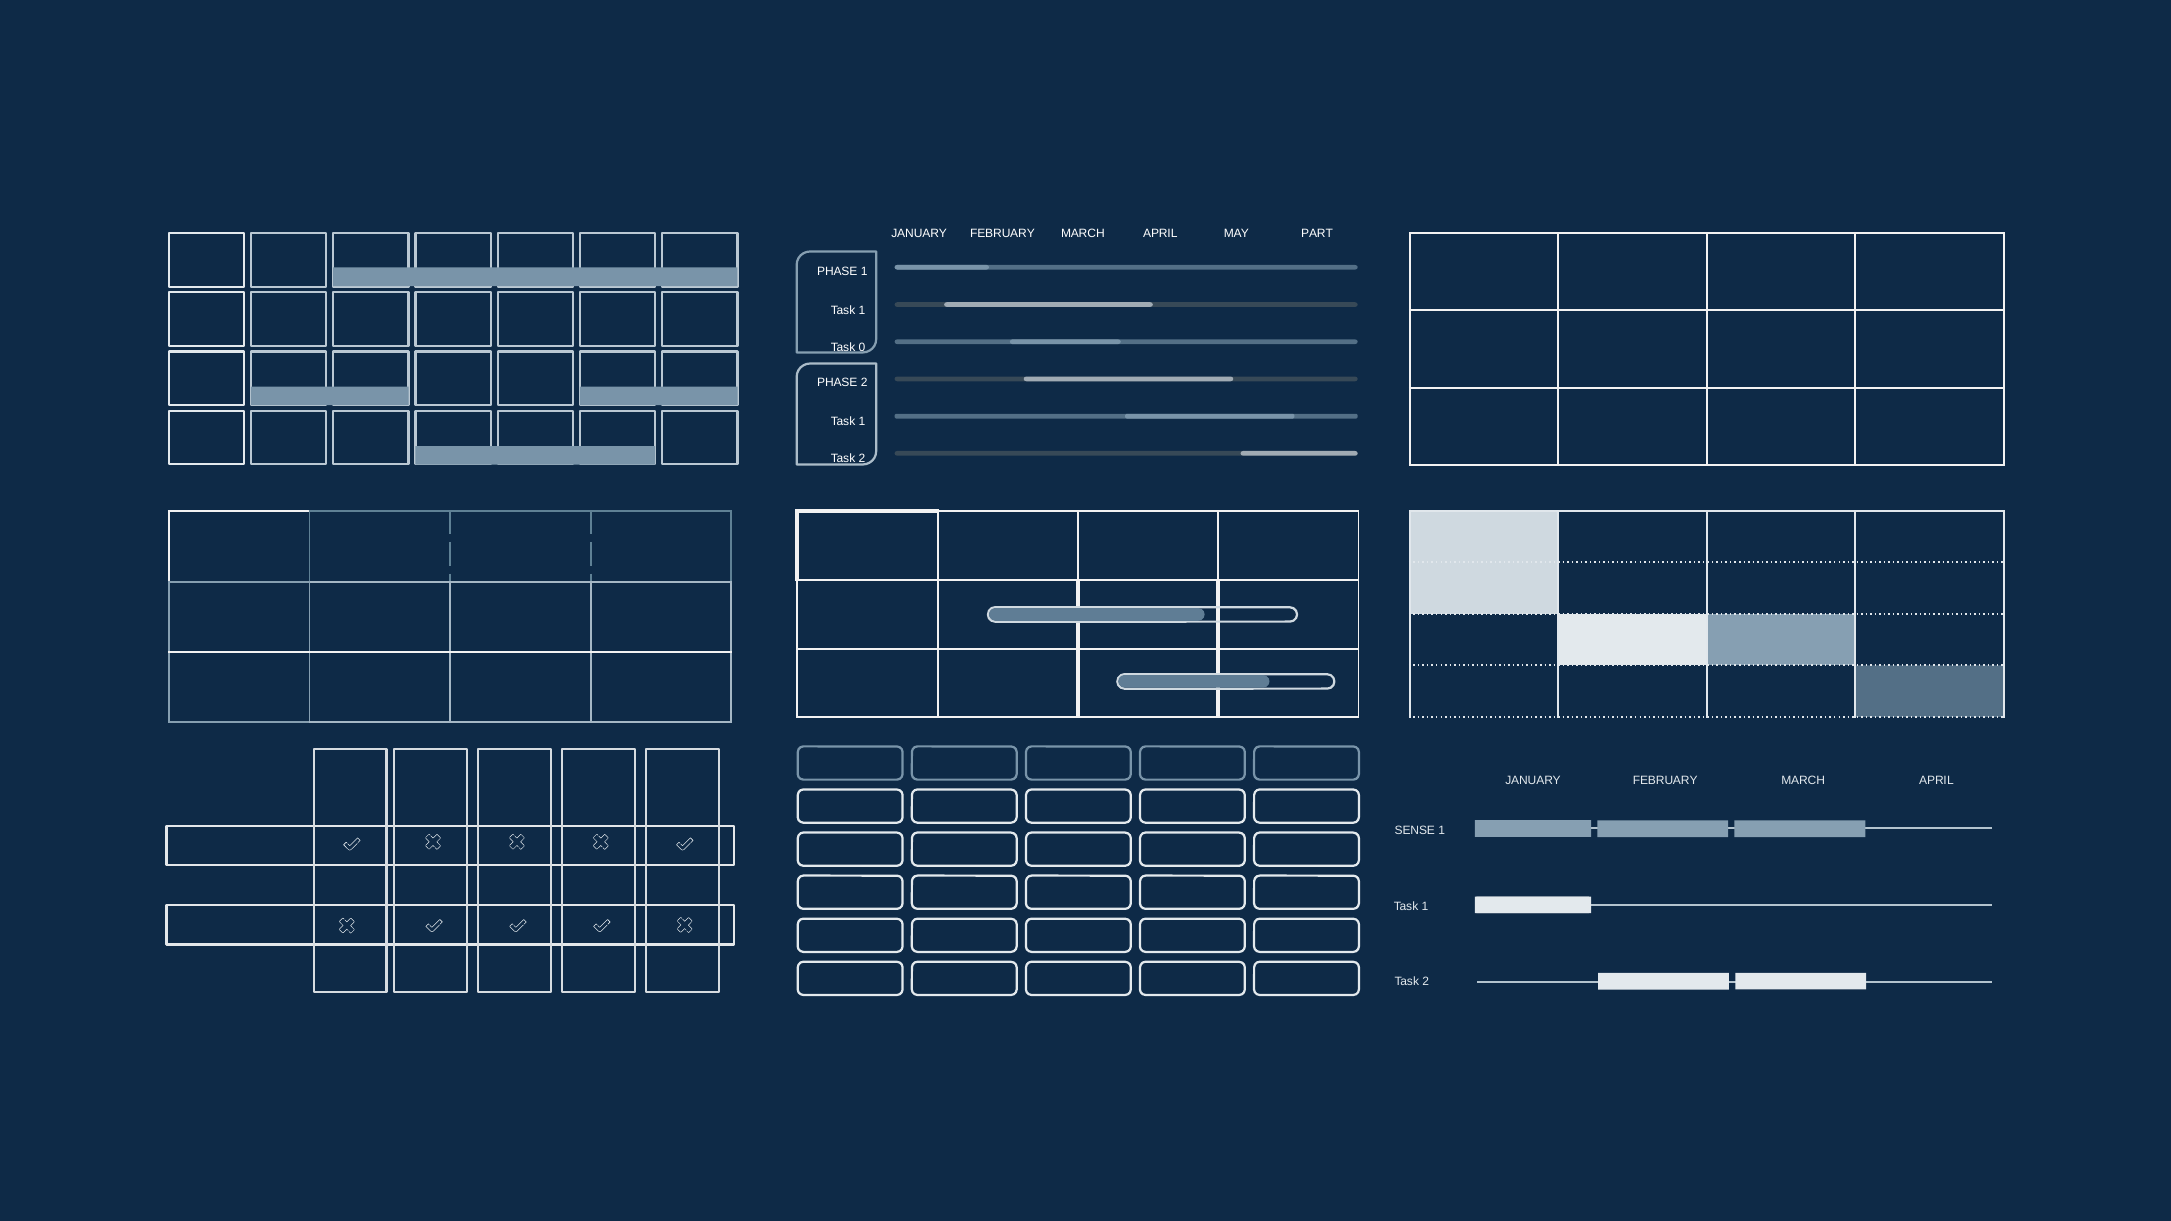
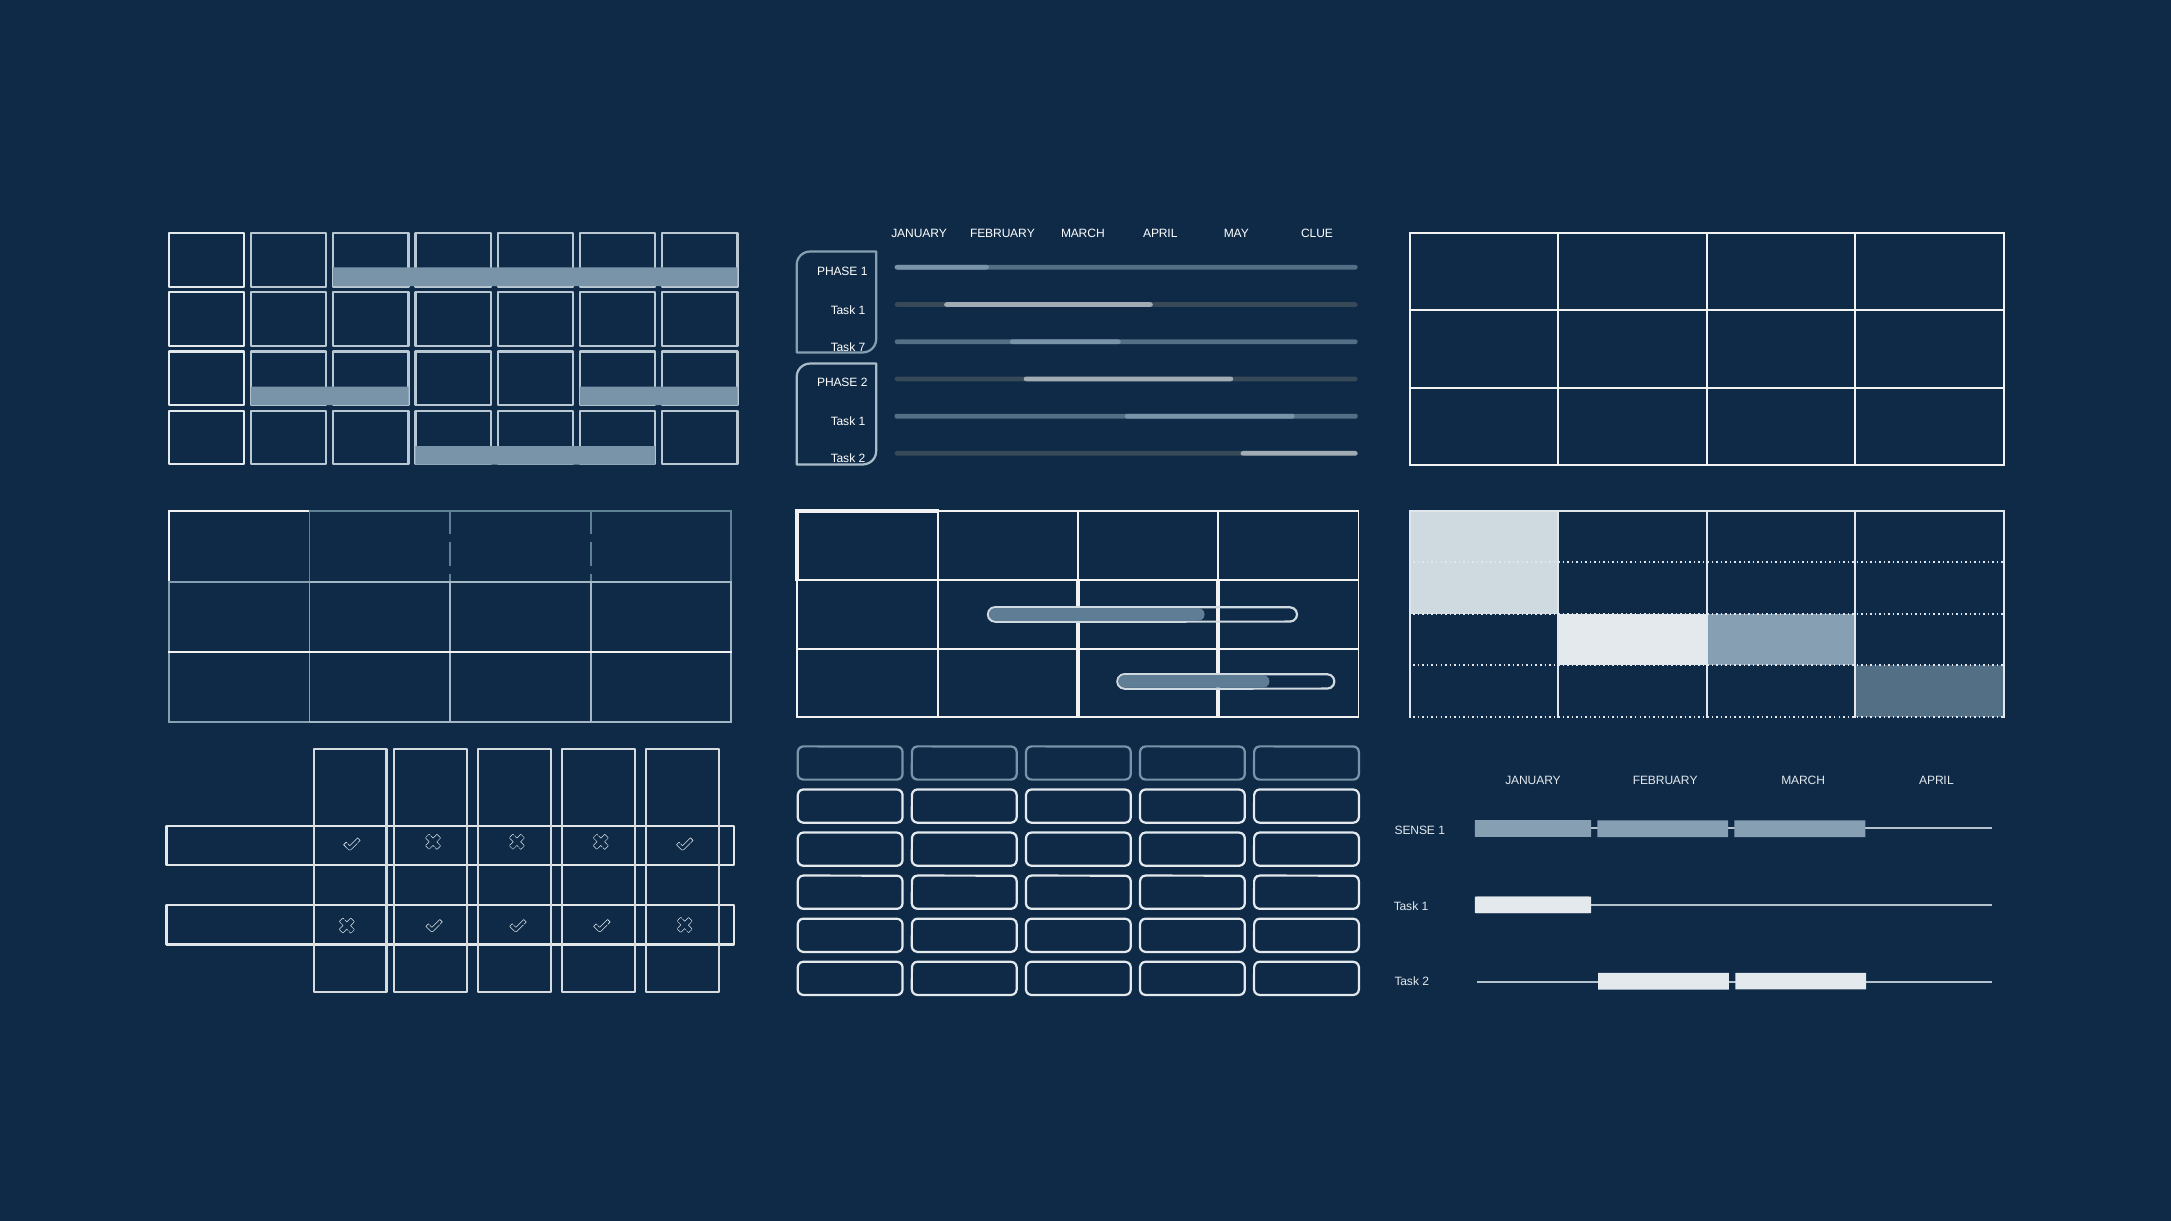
PART: PART -> CLUE
0: 0 -> 7
